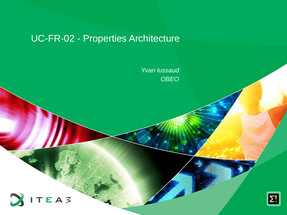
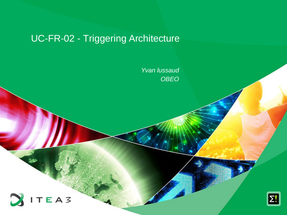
Properties: Properties -> Triggering
